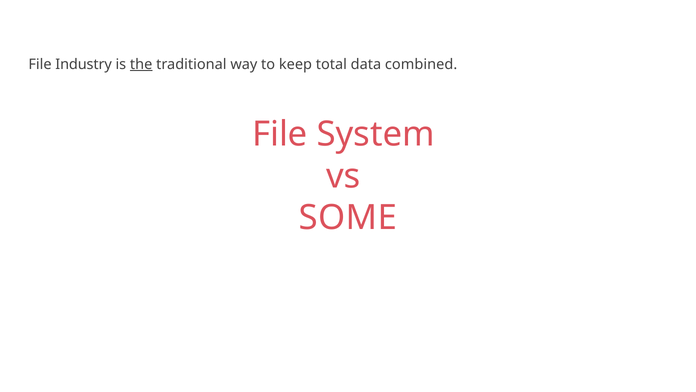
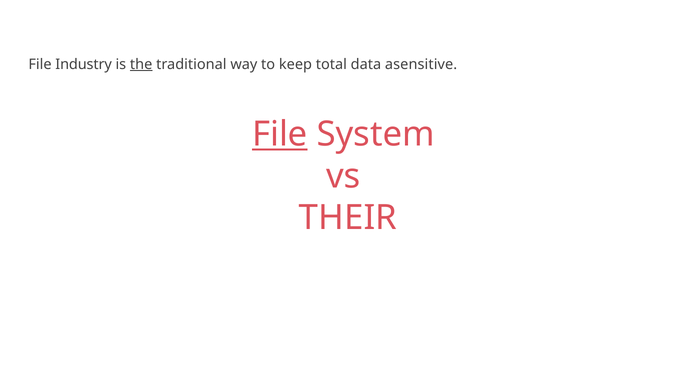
combined: combined -> asensitive
File at (280, 134) underline: none -> present
SOME: SOME -> THEIR
